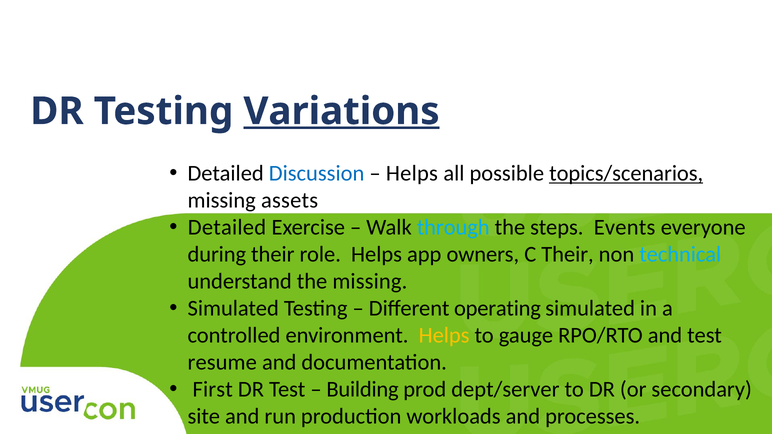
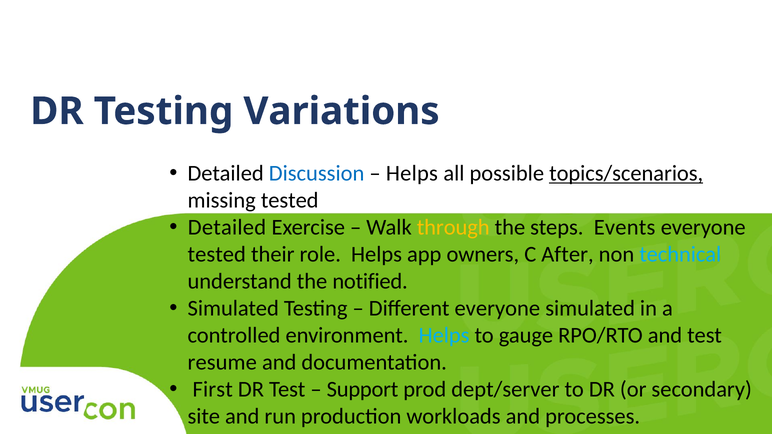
Variations underline: present -> none
missing assets: assets -> tested
through colour: light blue -> yellow
during at (217, 255): during -> tested
C Their: Their -> After
the missing: missing -> notified
Different operating: operating -> everyone
Helps at (444, 336) colour: yellow -> light blue
Building: Building -> Support
